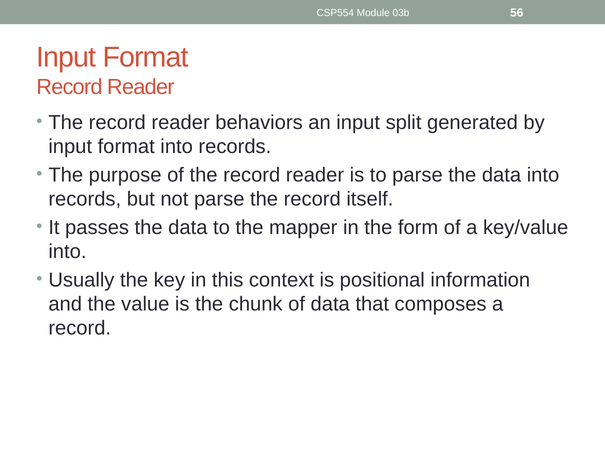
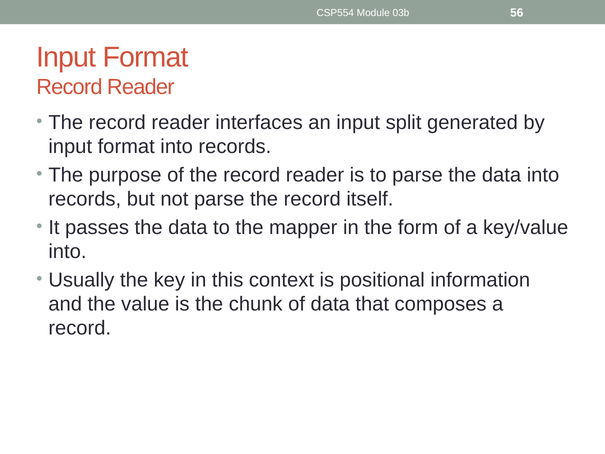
behaviors: behaviors -> interfaces
